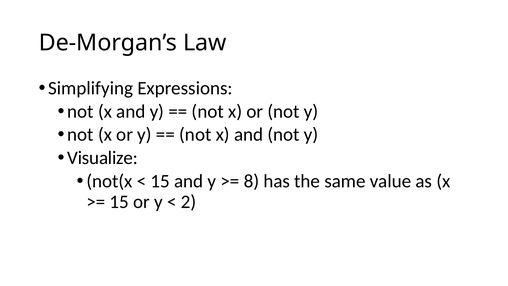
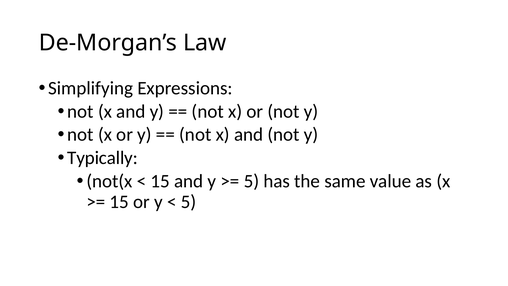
Visualize: Visualize -> Typically
8 at (251, 181): 8 -> 5
2 at (189, 202): 2 -> 5
